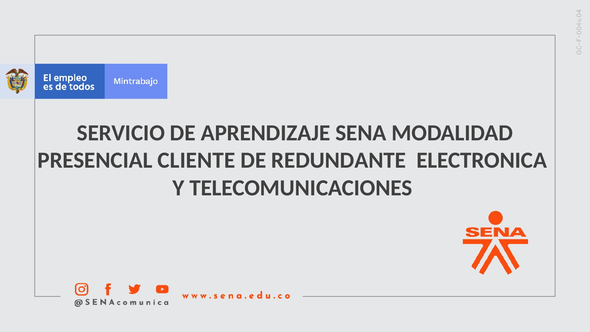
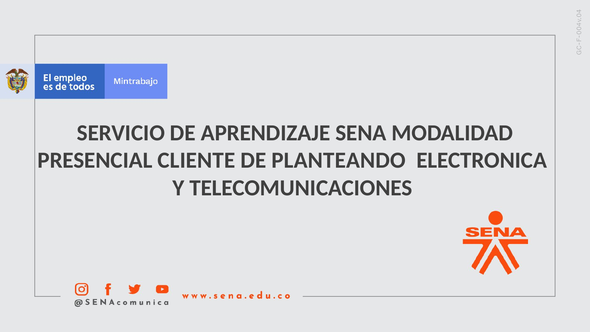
REDUNDANTE: REDUNDANTE -> PLANTEANDO
